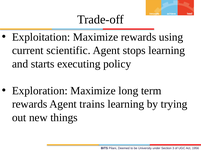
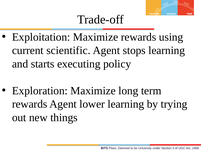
trains: trains -> lower
